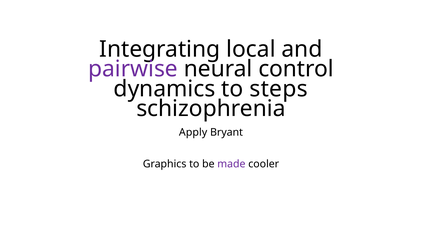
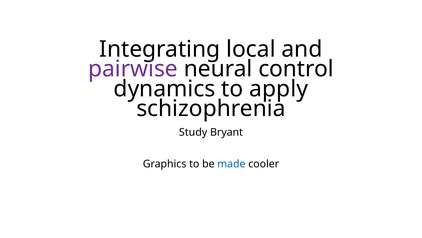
steps: steps -> apply
Apply: Apply -> Study
made colour: purple -> blue
